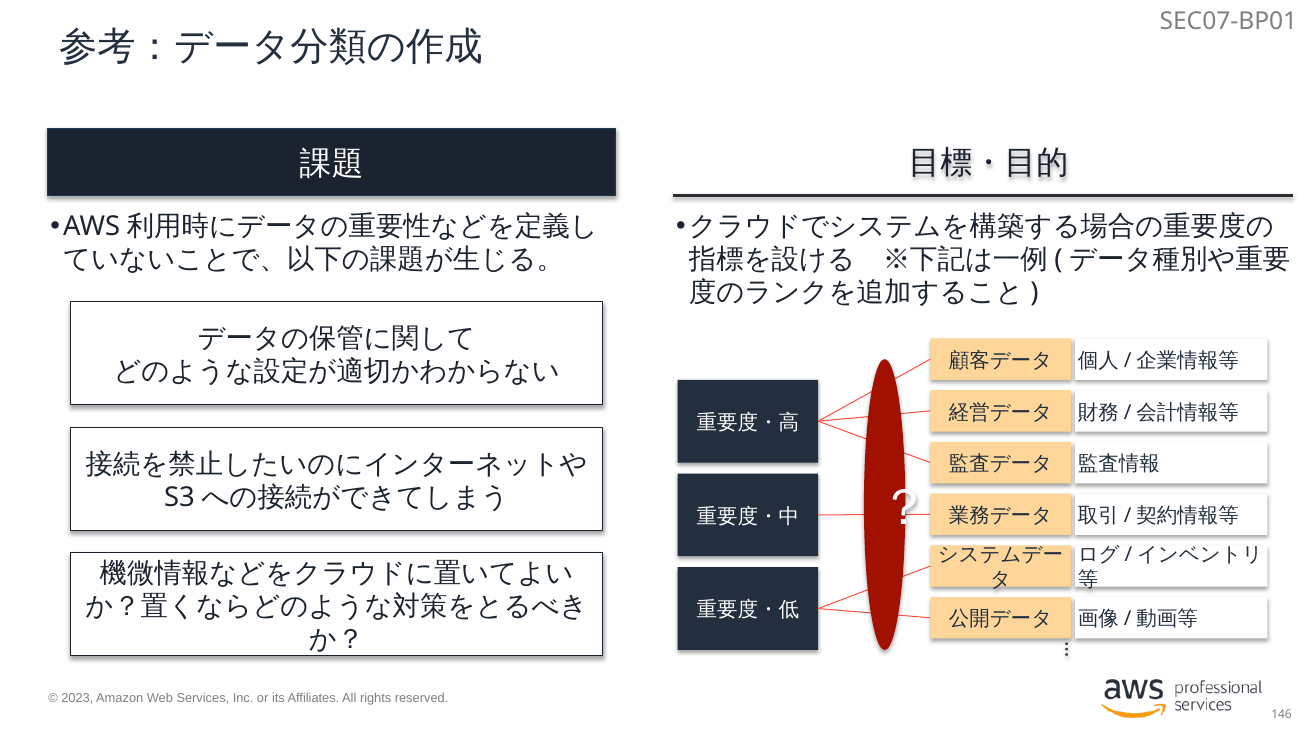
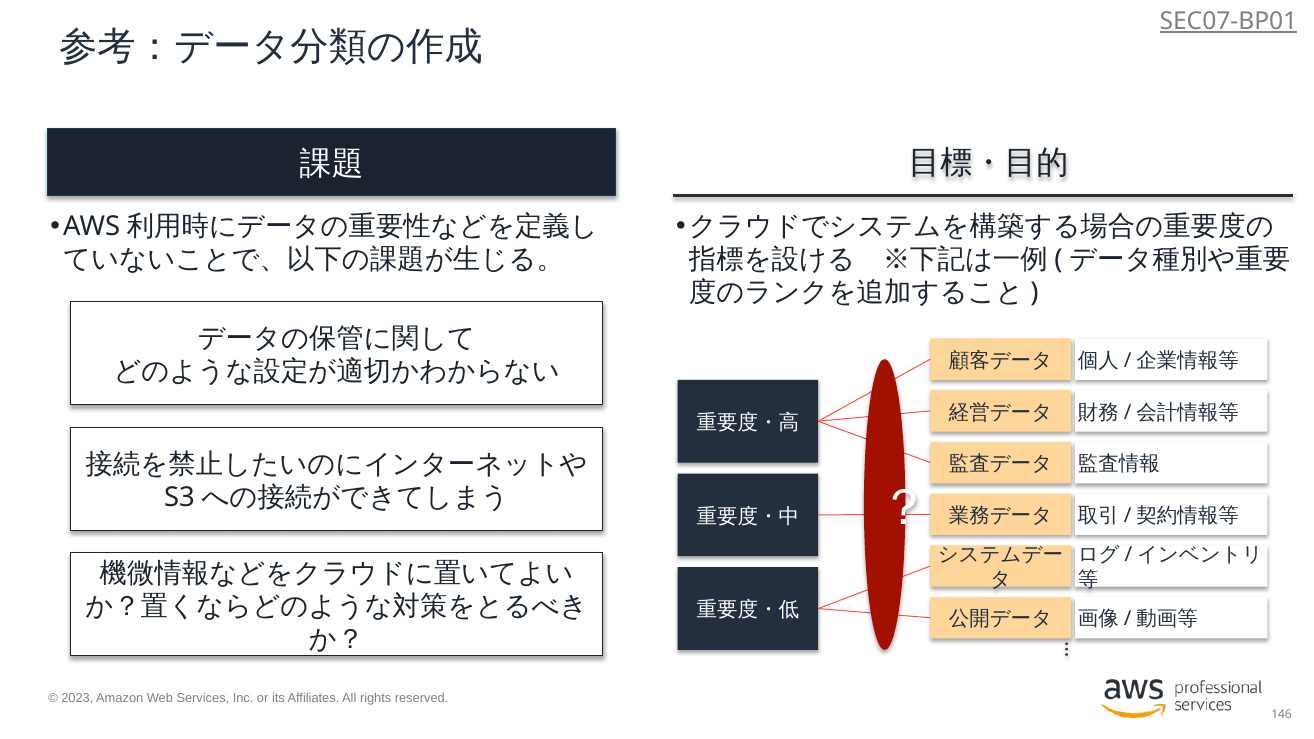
SEC07-BP01 underline: none -> present
